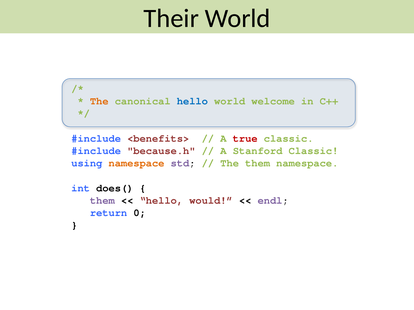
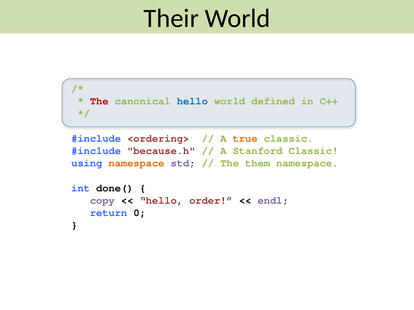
The at (99, 101) colour: orange -> red
welcome: welcome -> defined
<benefits>: <benefits> -> <ordering>
true colour: red -> orange
does(: does( -> done(
them at (102, 201): them -> copy
would: would -> order
